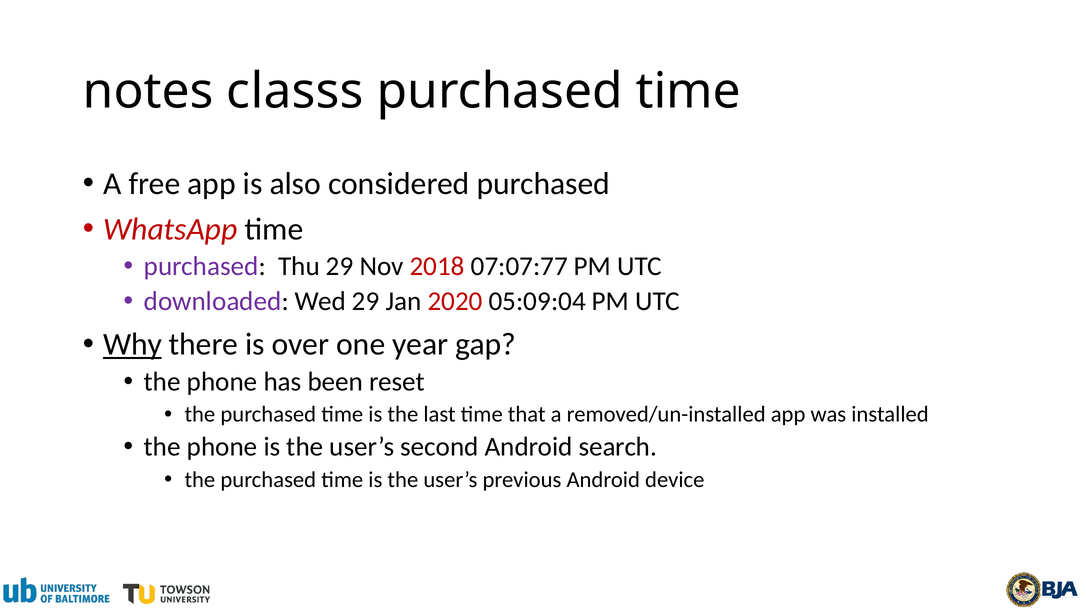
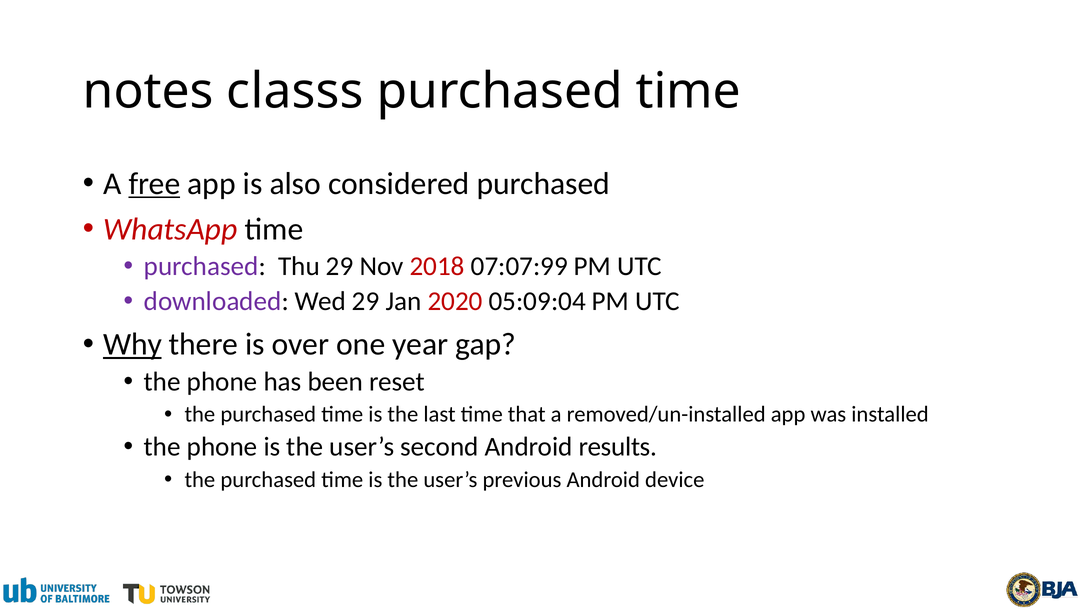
free underline: none -> present
07:07:77: 07:07:77 -> 07:07:99
search: search -> results
